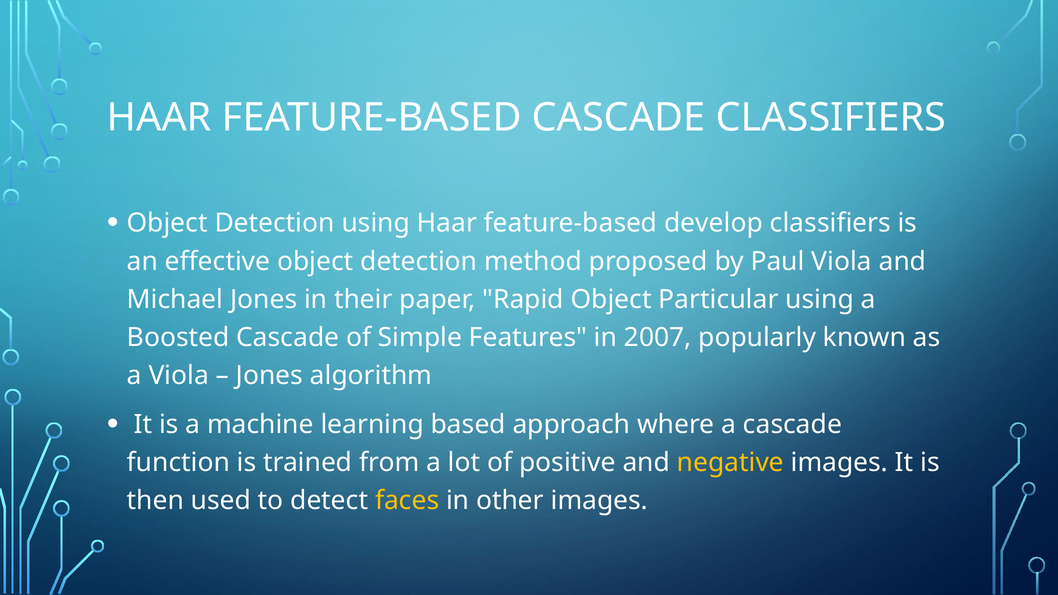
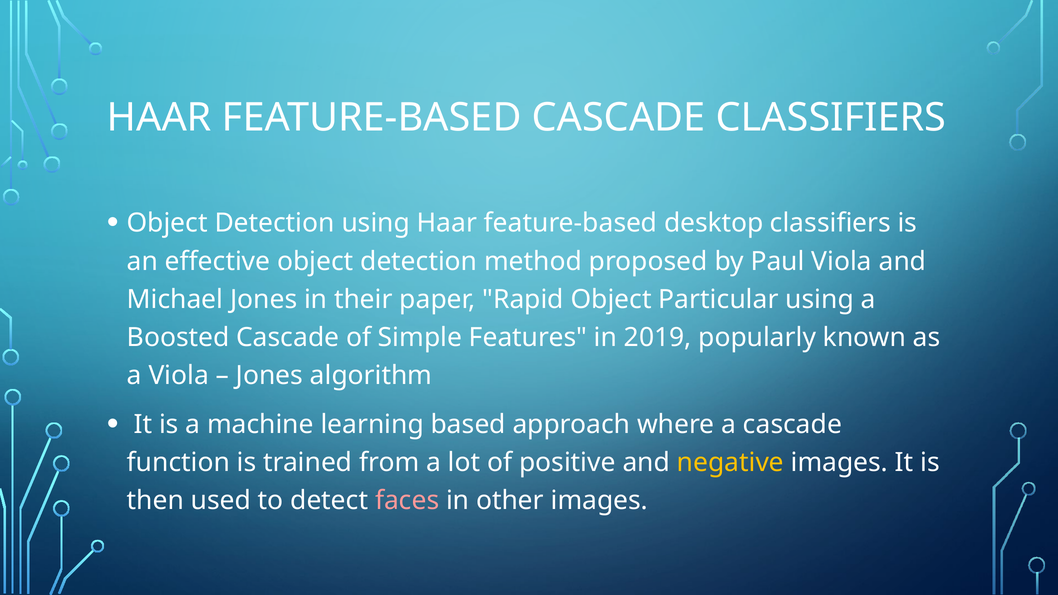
develop: develop -> desktop
2007: 2007 -> 2019
faces colour: yellow -> pink
